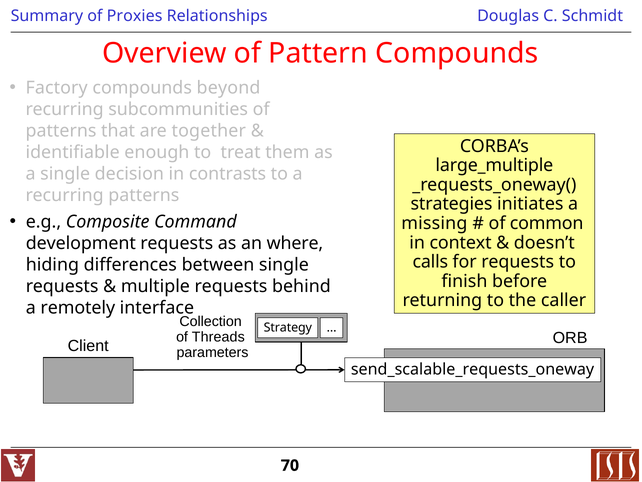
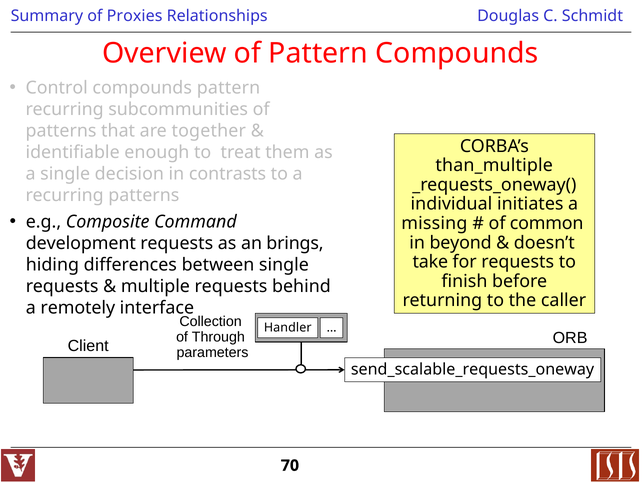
Factory: Factory -> Control
compounds beyond: beyond -> pattern
large_multiple: large_multiple -> than_multiple
strategies: strategies -> individual
context: context -> beyond
where: where -> brings
calls: calls -> take
Strategy: Strategy -> Handler
Threads: Threads -> Through
